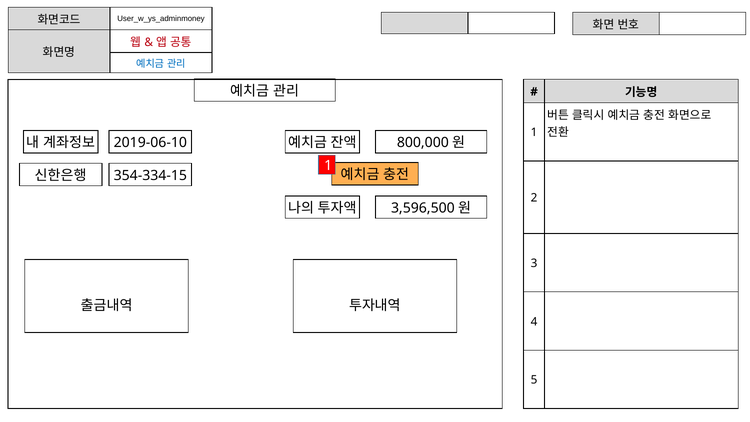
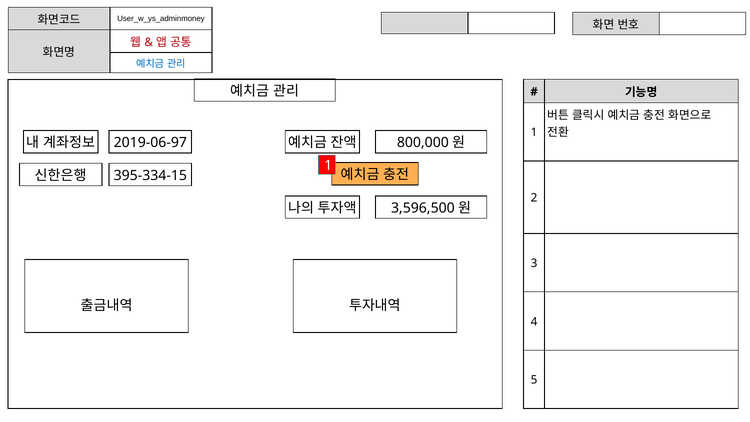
2019-06-10: 2019-06-10 -> 2019-06-97
354-334-15: 354-334-15 -> 395-334-15
